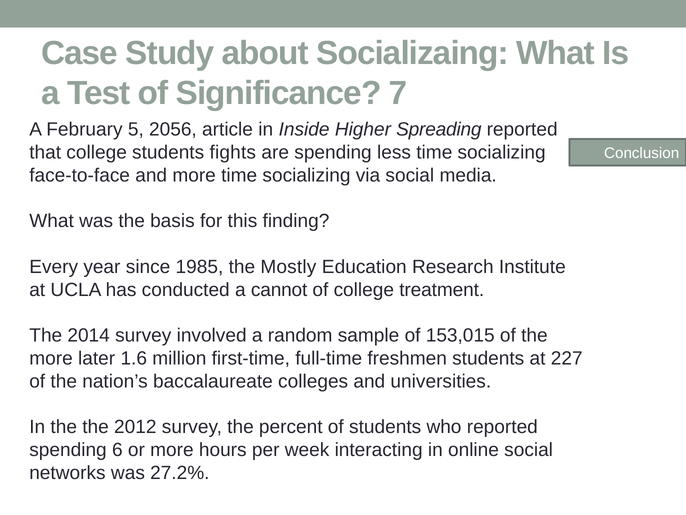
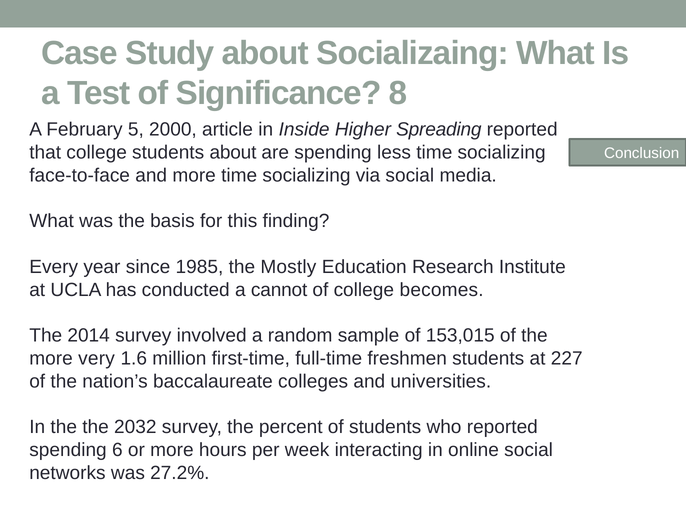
7: 7 -> 8
2056: 2056 -> 2000
students fights: fights -> about
treatment: treatment -> becomes
later: later -> very
2012: 2012 -> 2032
